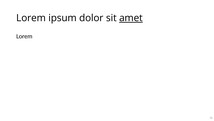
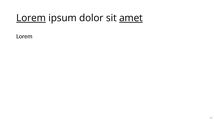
Lorem at (31, 18) underline: none -> present
